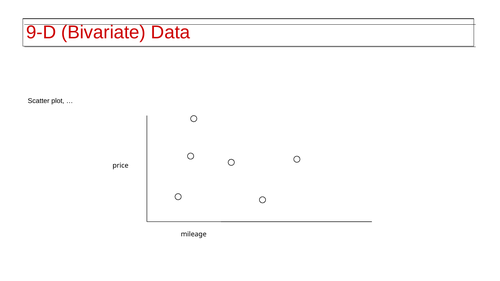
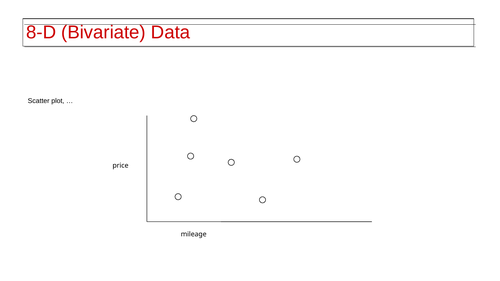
9-D: 9-D -> 8-D
